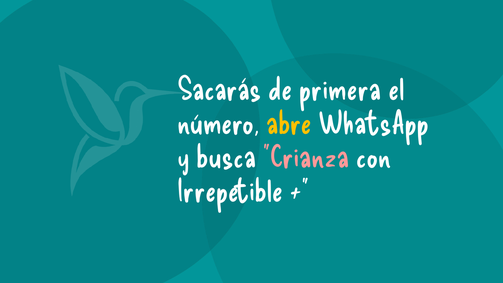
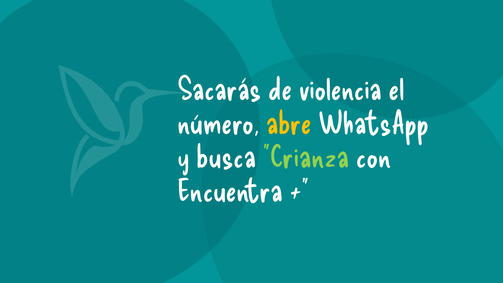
primera: primera -> violencia
Crianza colour: pink -> light green
Irrepetible: Irrepetible -> Encuentra
